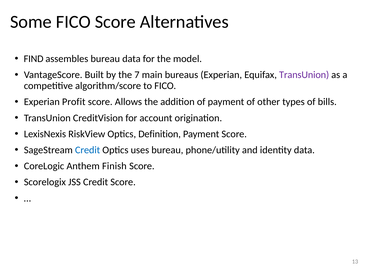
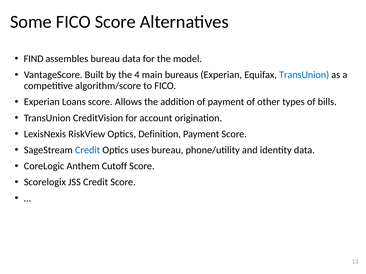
7: 7 -> 4
TransUnion at (304, 75) colour: purple -> blue
Profit: Profit -> Loans
Finish: Finish -> Cutoff
